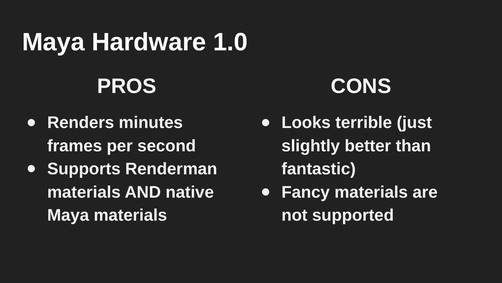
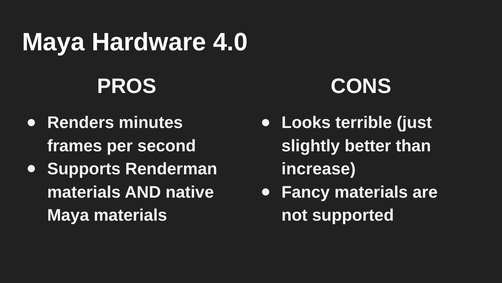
1.0: 1.0 -> 4.0
fantastic: fantastic -> increase
